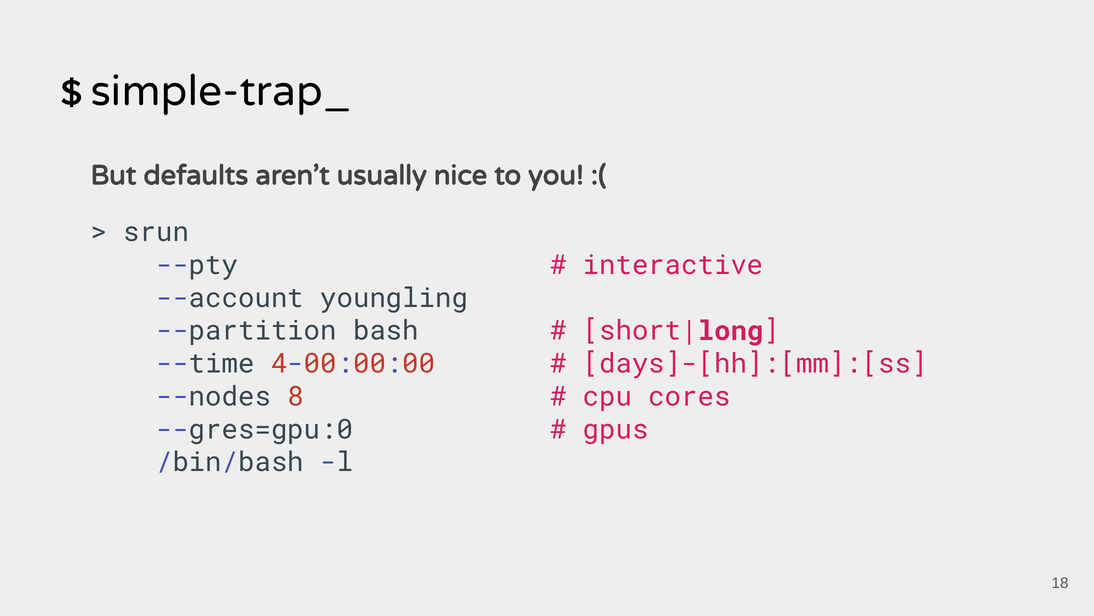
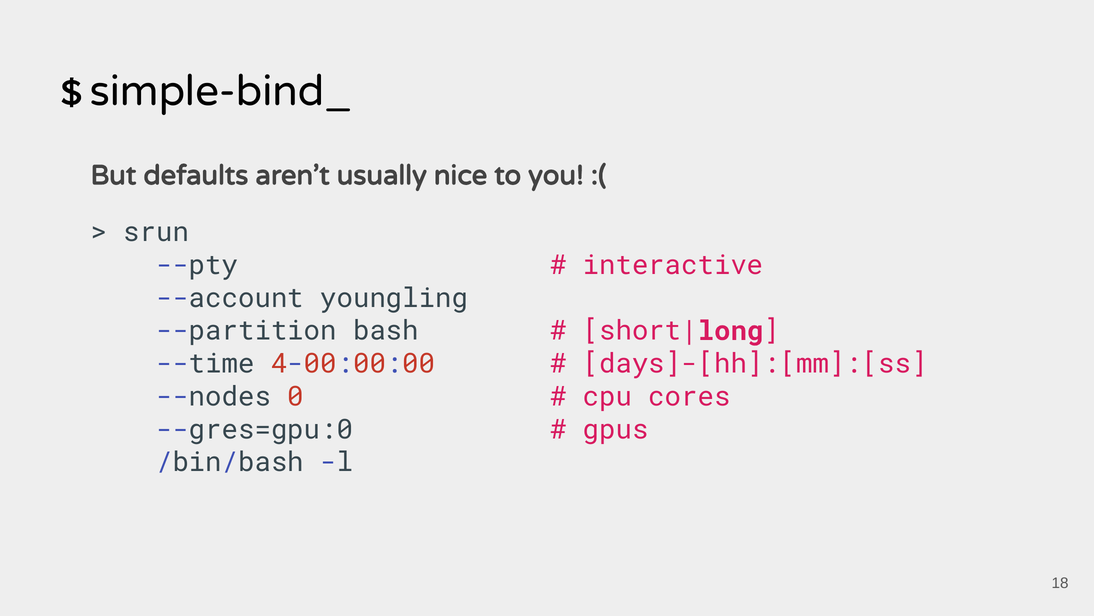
simple-trap_: simple-trap_ -> simple-bind_
8: 8 -> 0
